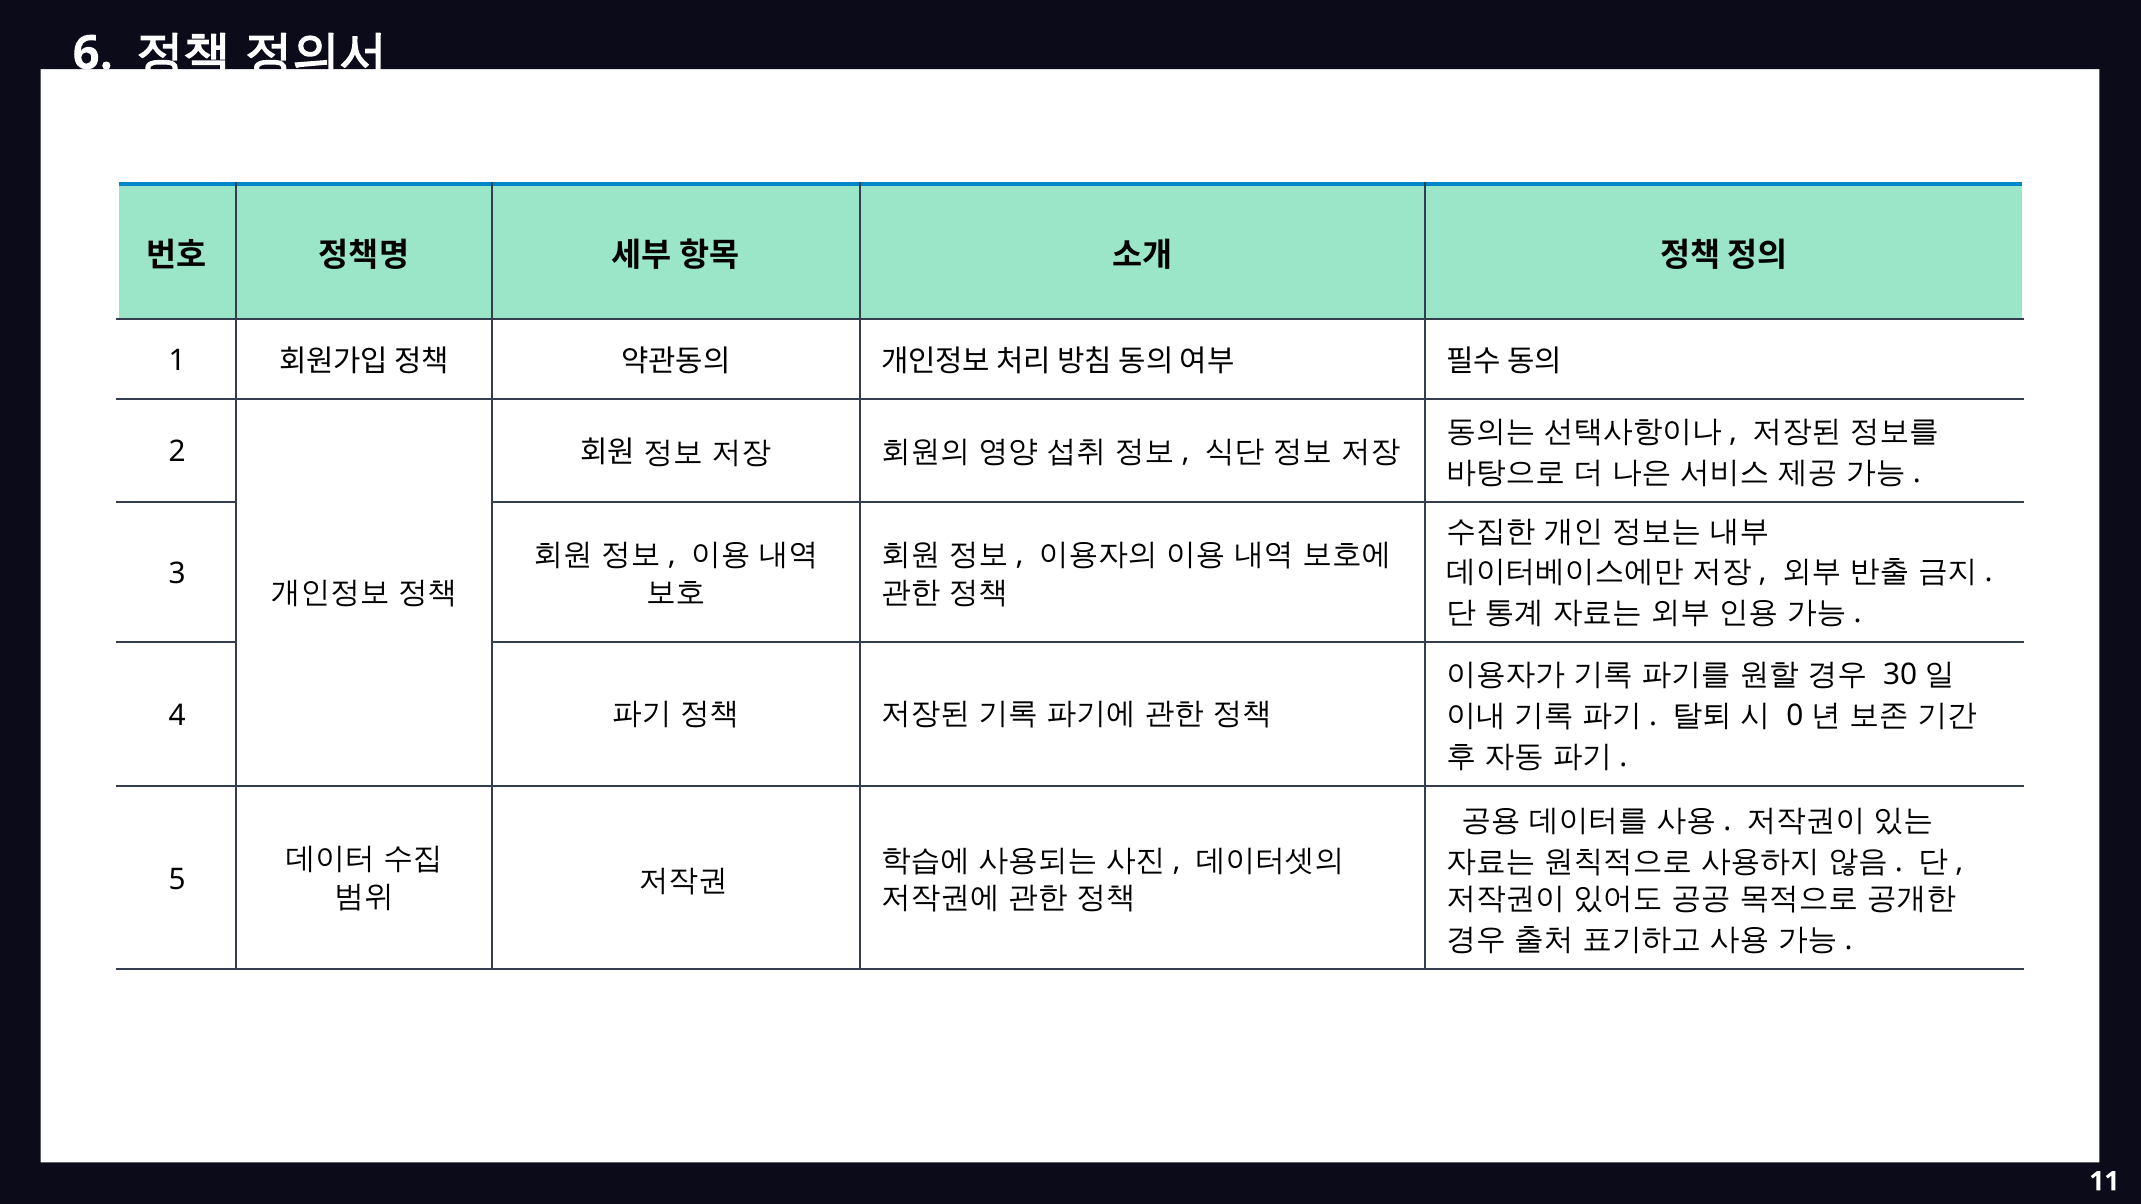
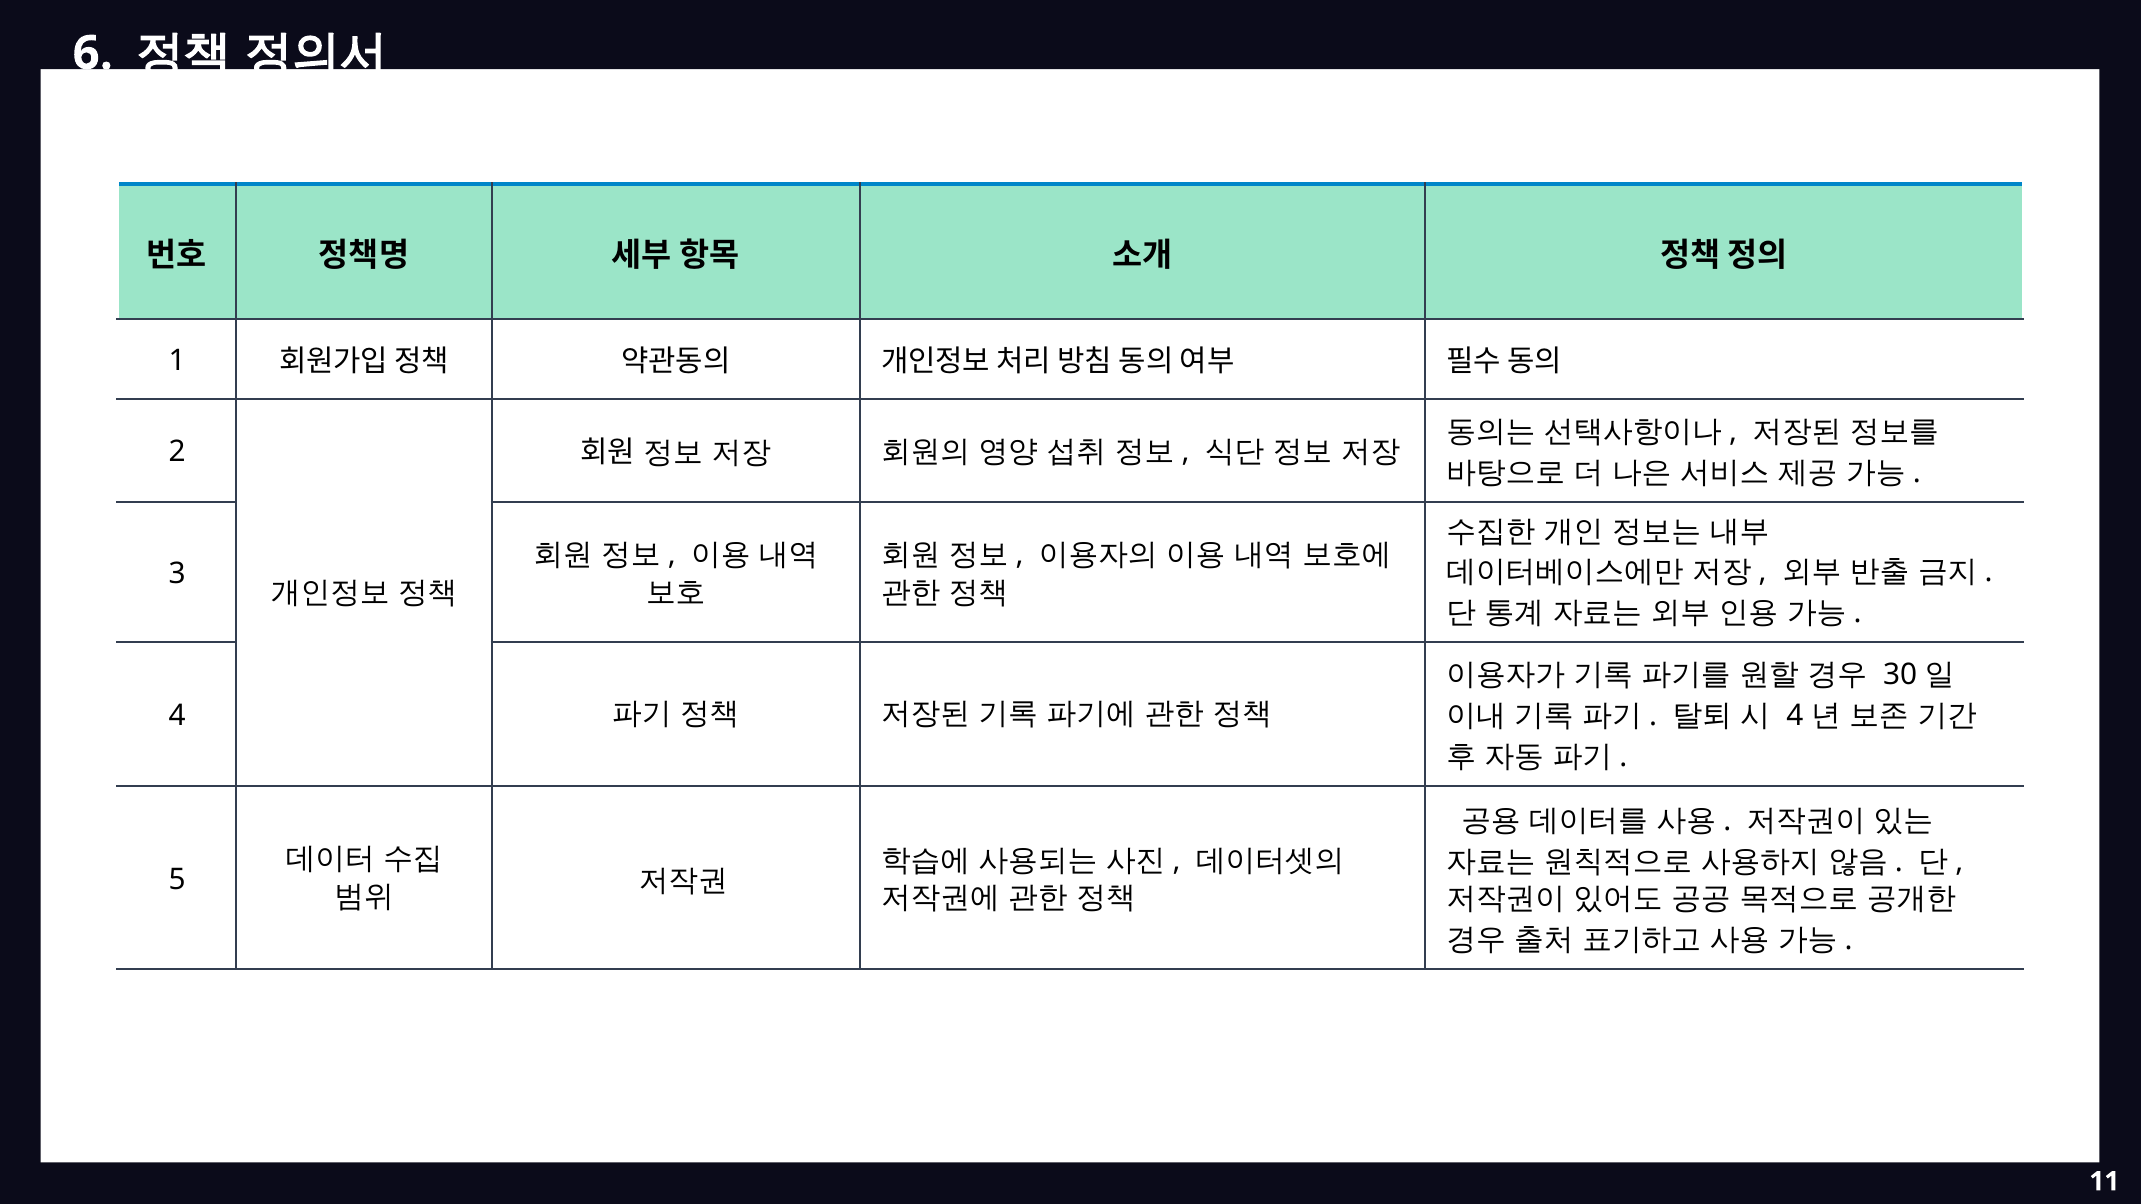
0 at (1795, 716): 0 -> 4
